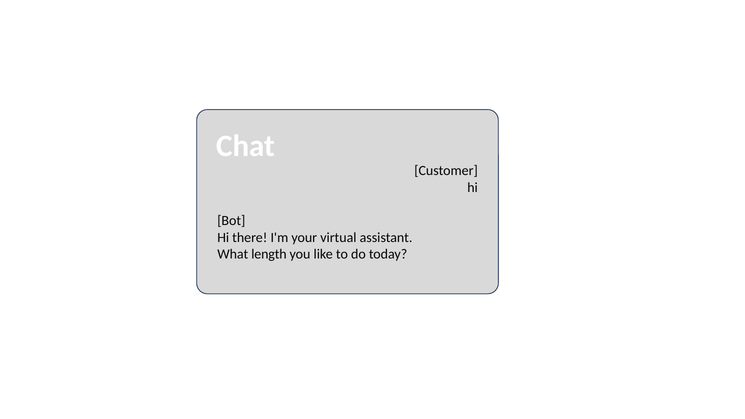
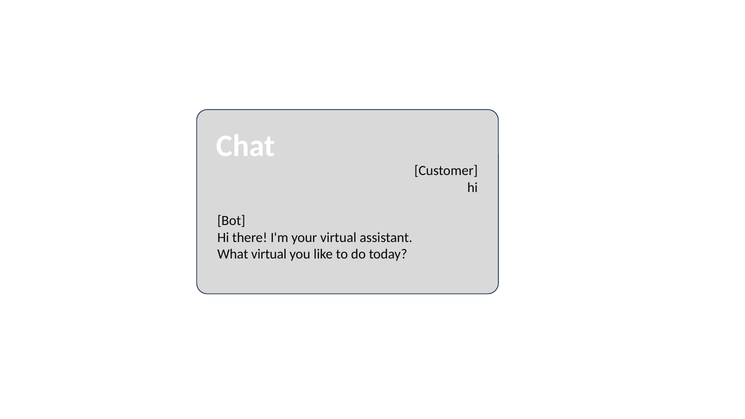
What length: length -> virtual
